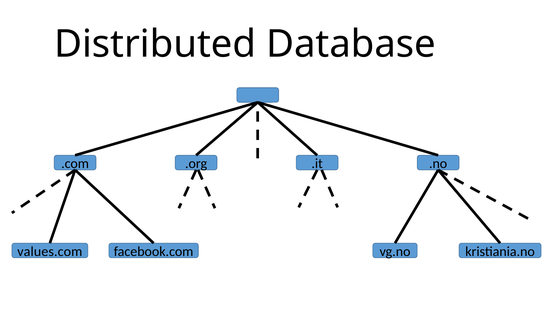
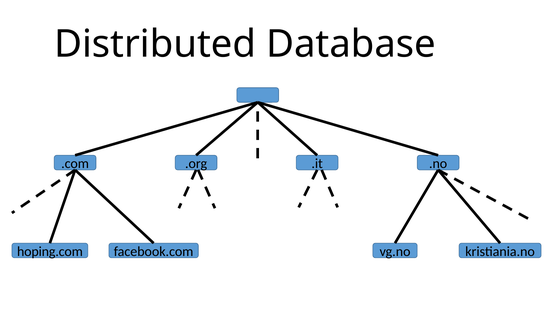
values.com: values.com -> hoping.com
